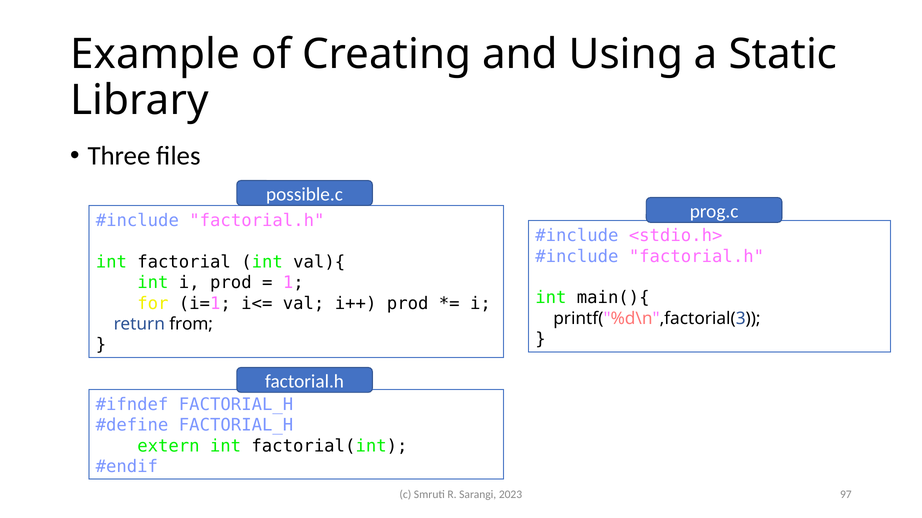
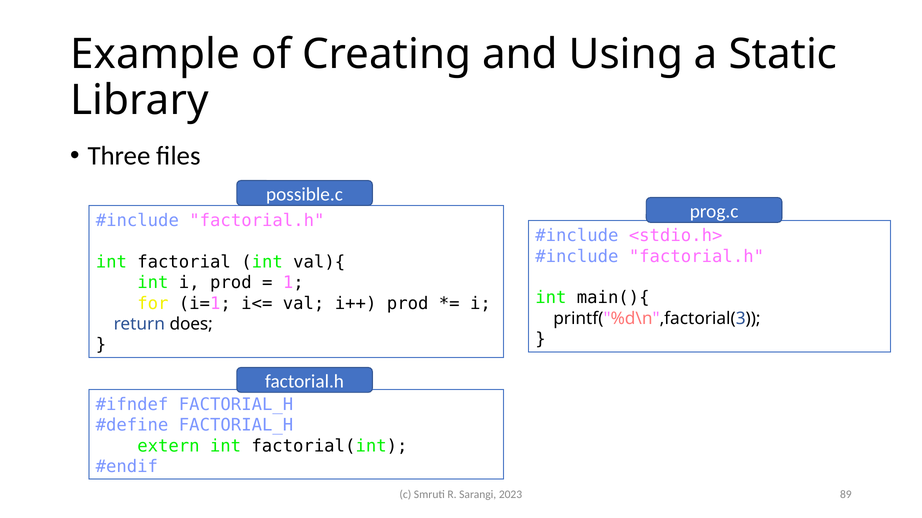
from: from -> does
97: 97 -> 89
